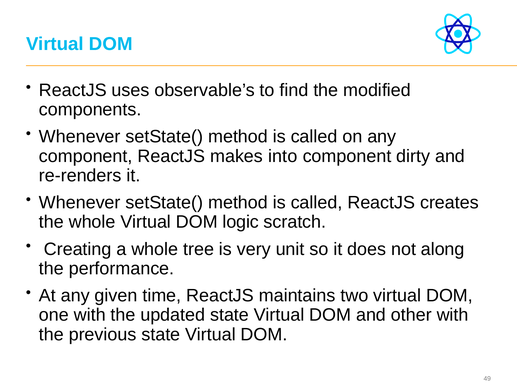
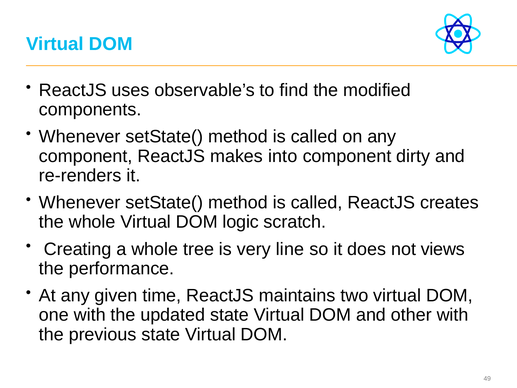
unit: unit -> line
along: along -> views
